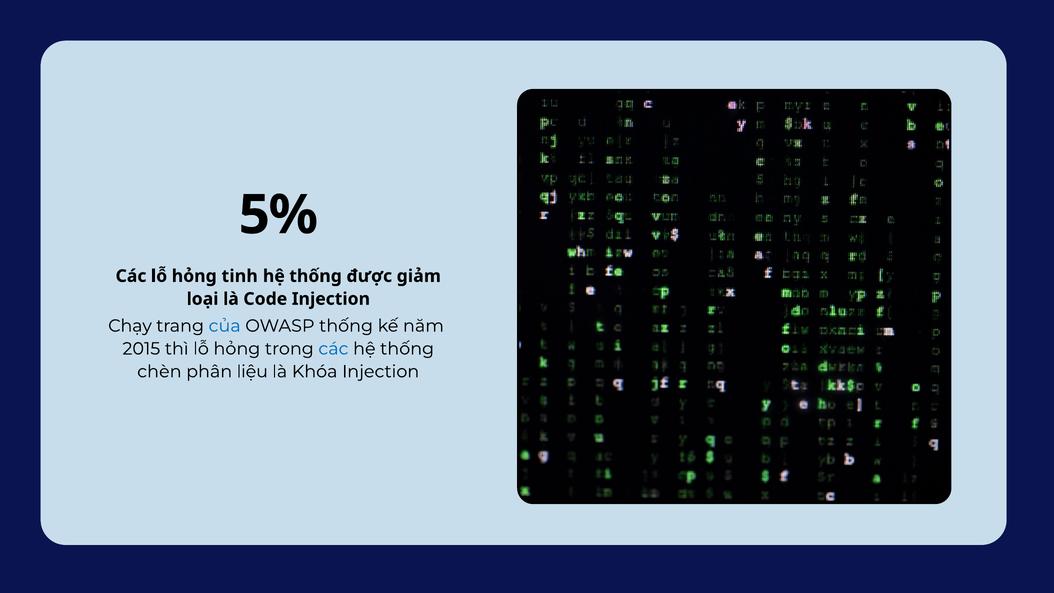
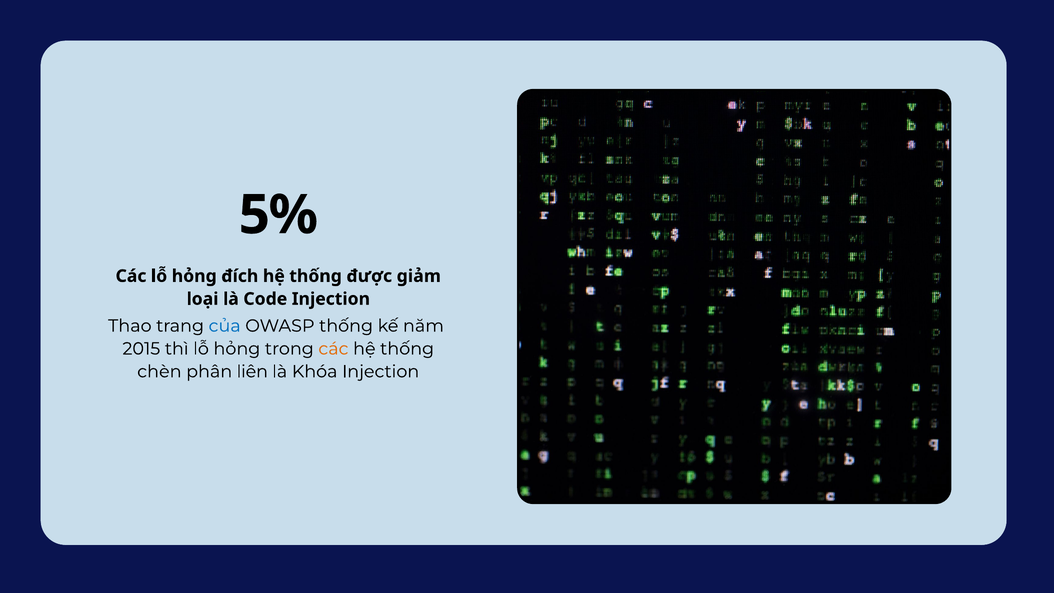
tinh: tinh -> đích
Chạy: Chạy -> Thao
các at (333, 349) colour: blue -> orange
liệu: liệu -> liên
